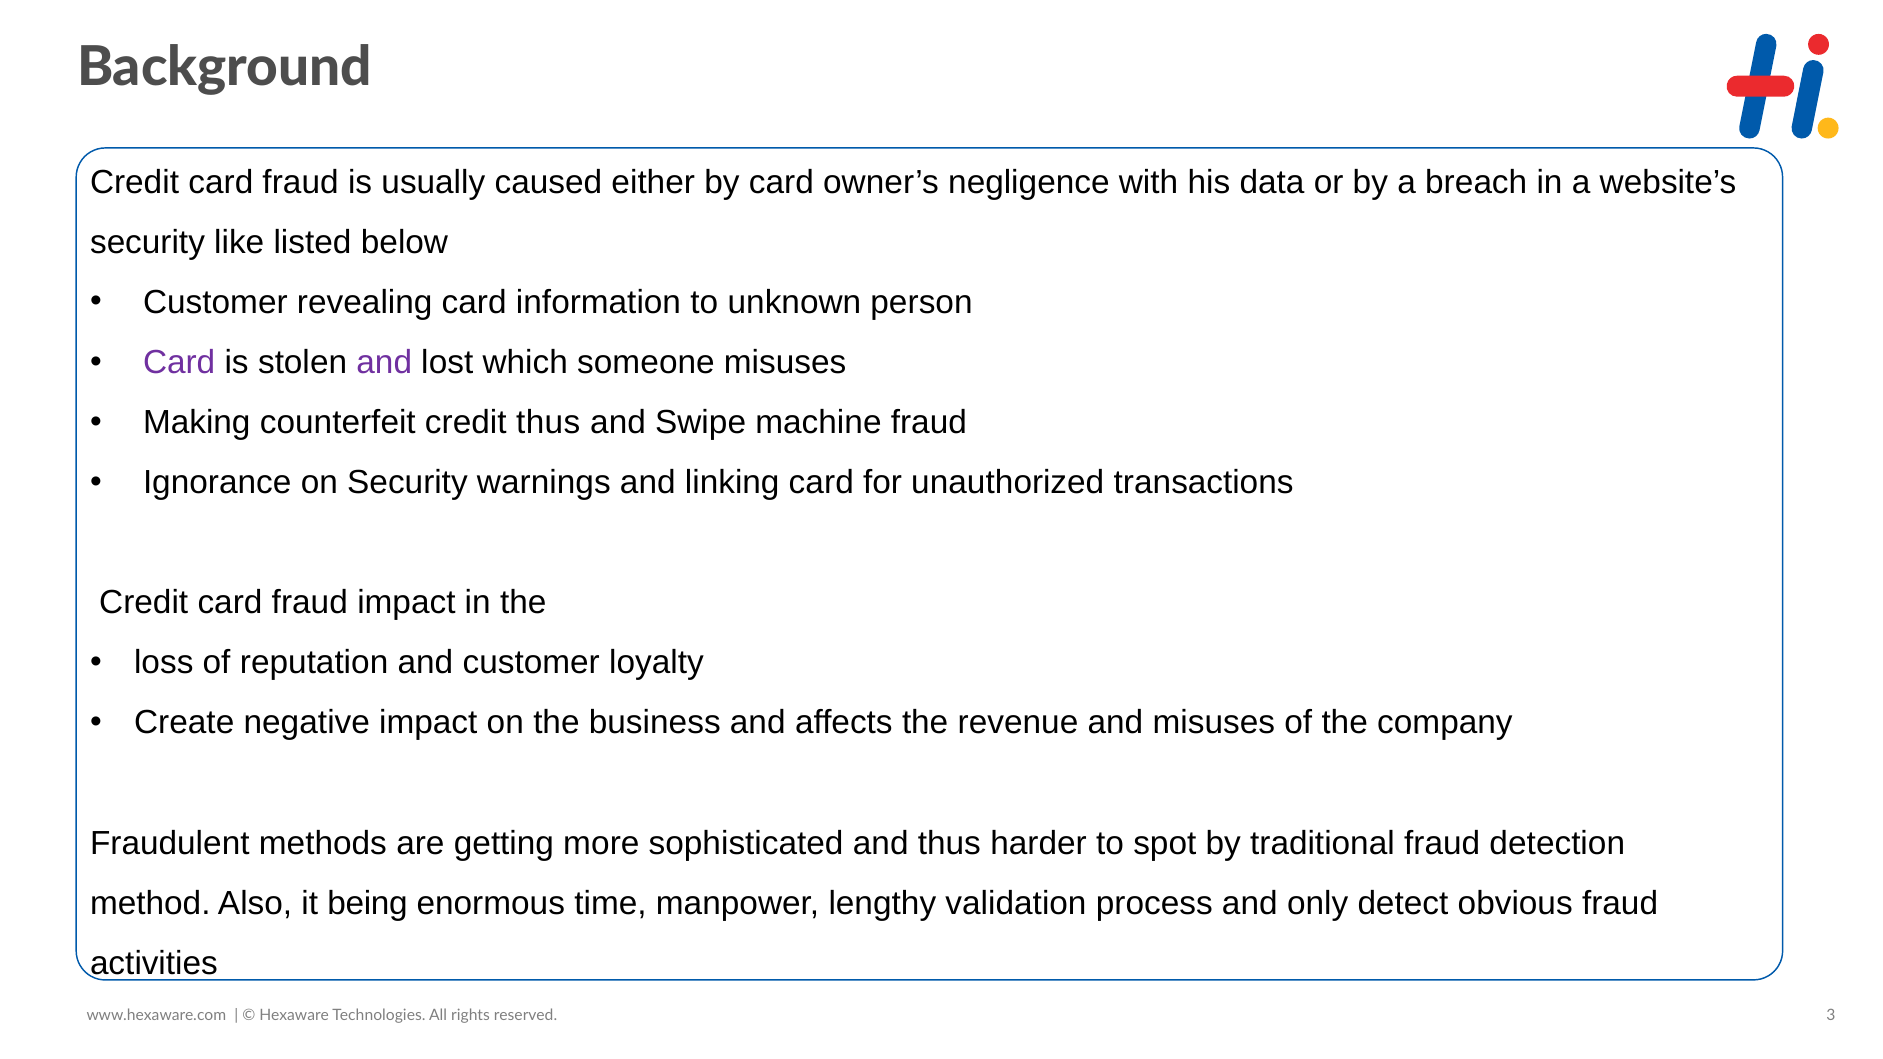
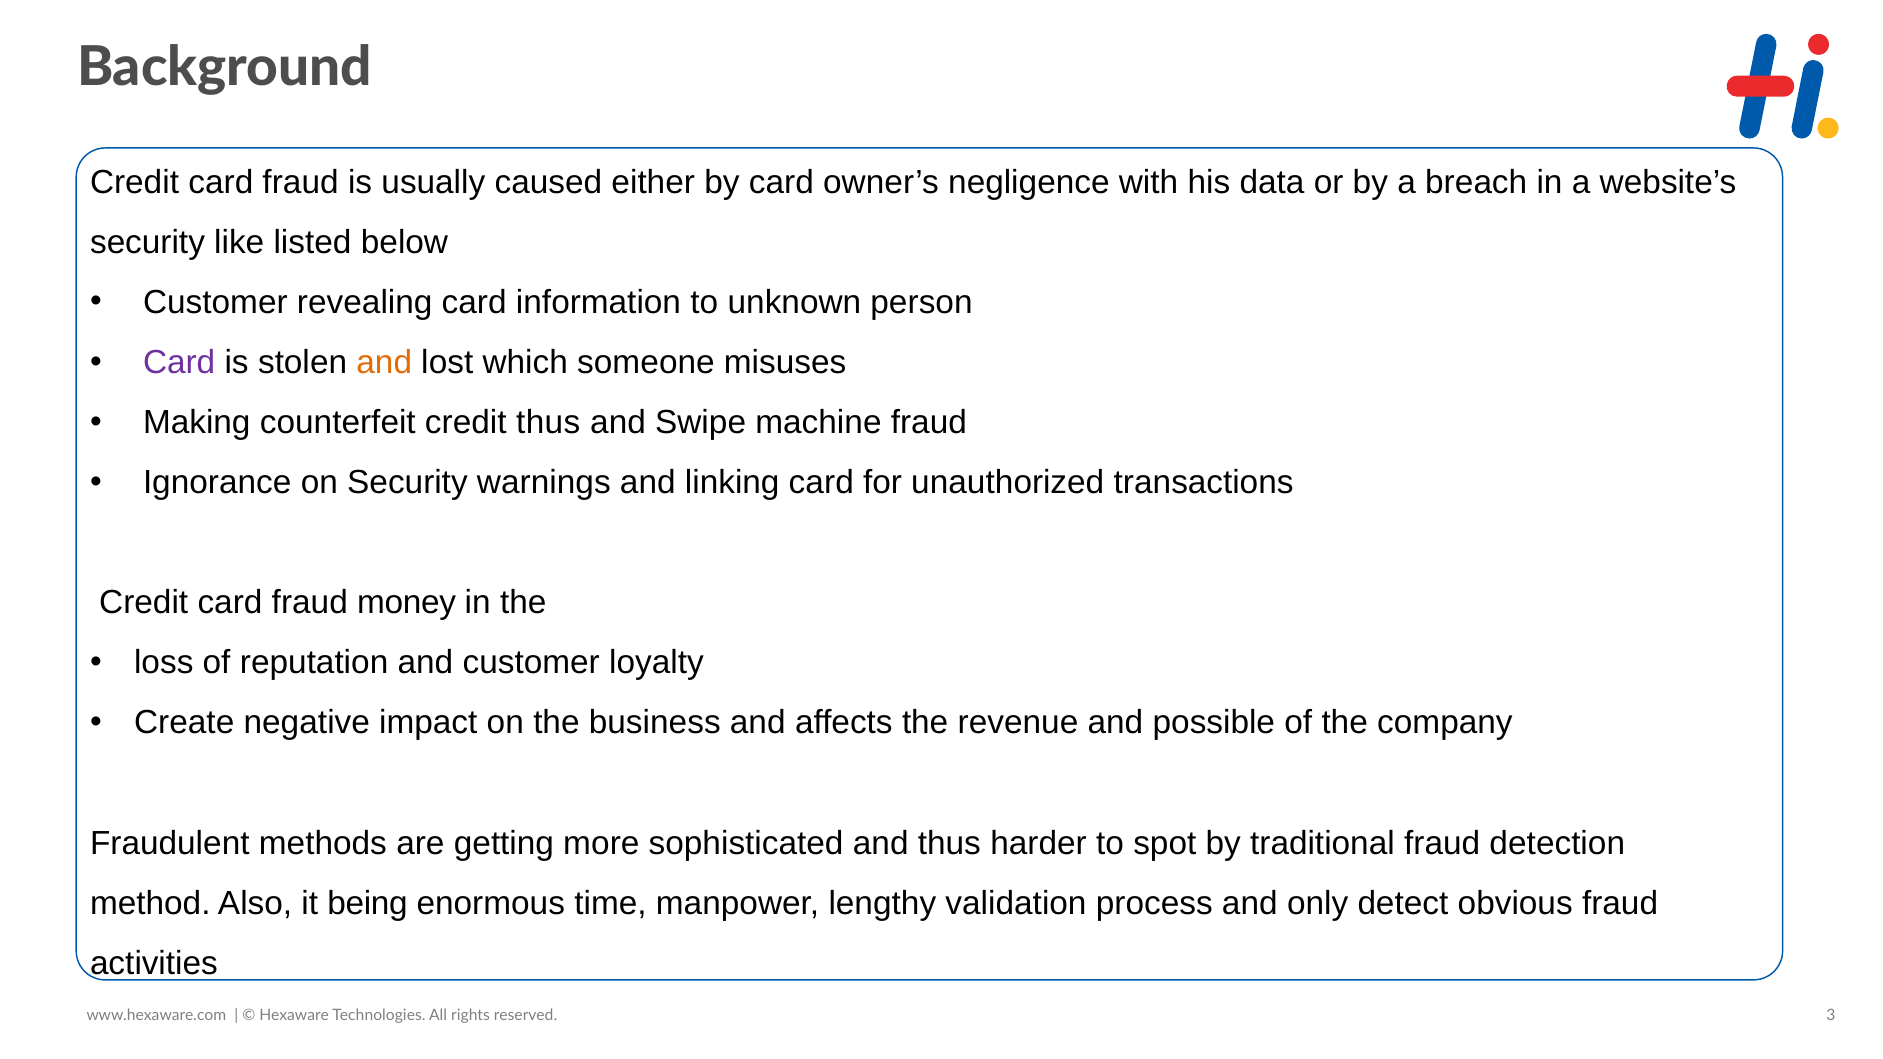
and at (384, 363) colour: purple -> orange
fraud impact: impact -> money
and misuses: misuses -> possible
